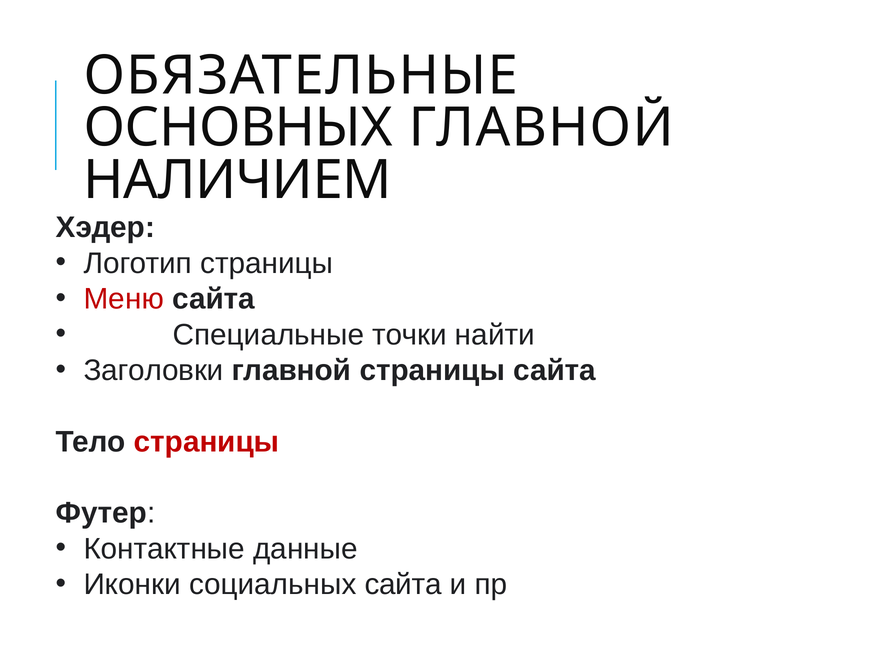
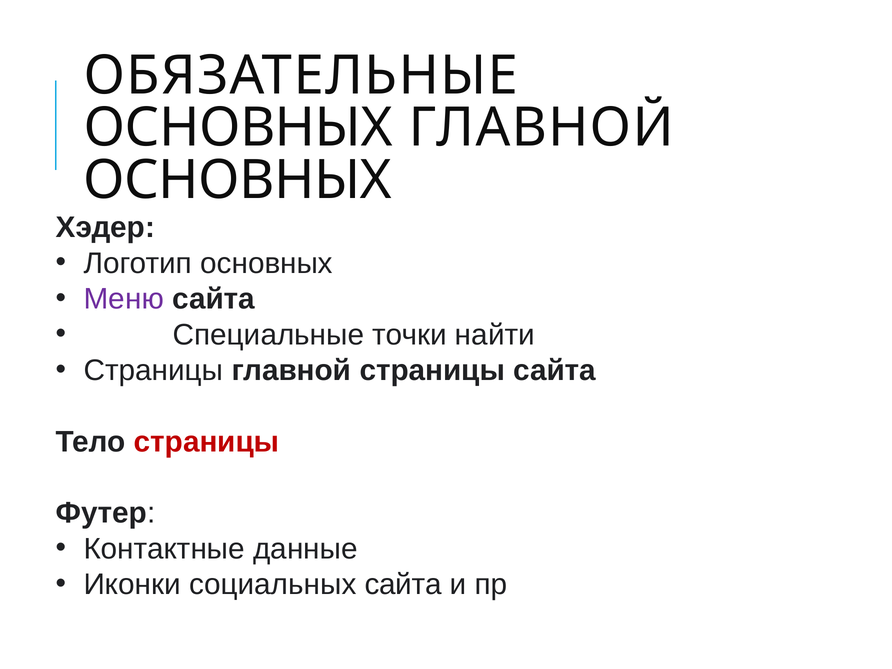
НАЛИЧИЕМ at (238, 180): НАЛИЧИЕМ -> ОСНОВНЫХ
Логотип страницы: страницы -> основных
Меню colour: red -> purple
Заголовки at (154, 370): Заголовки -> Страницы
